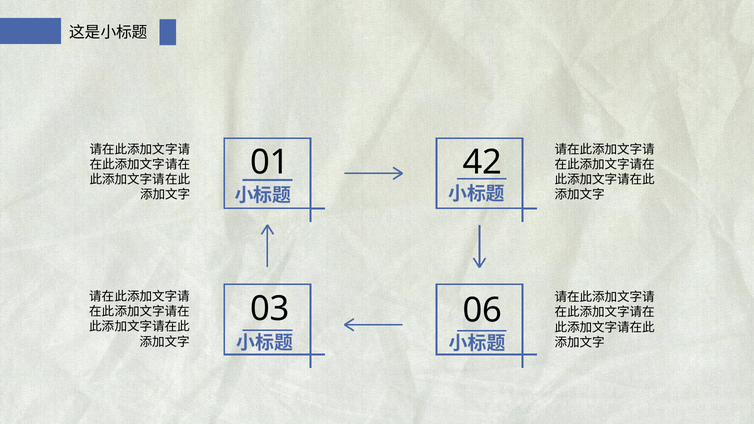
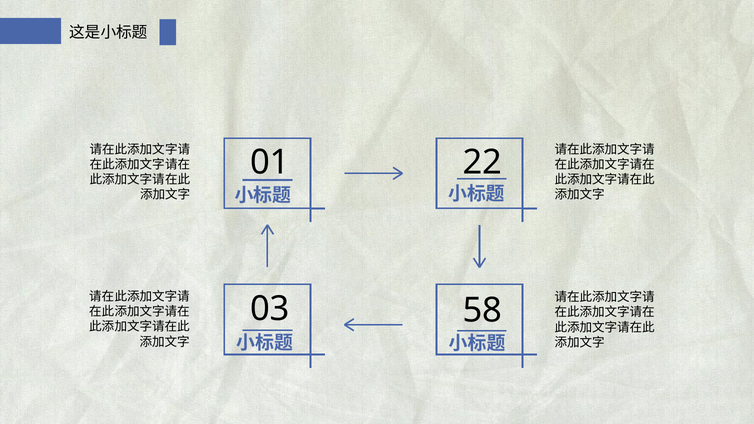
42: 42 -> 22
06: 06 -> 58
